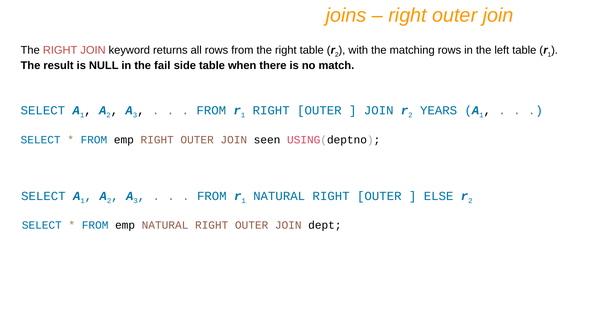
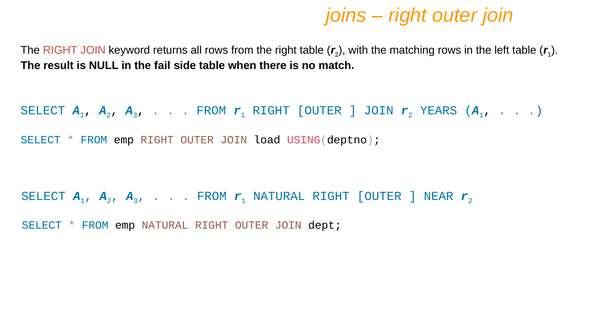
seen: seen -> load
ELSE: ELSE -> NEAR
